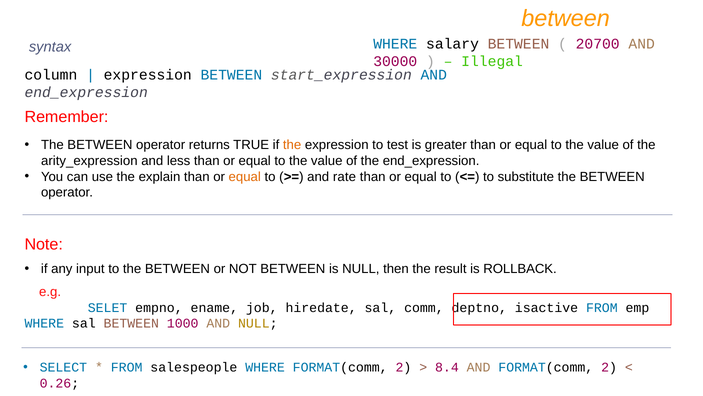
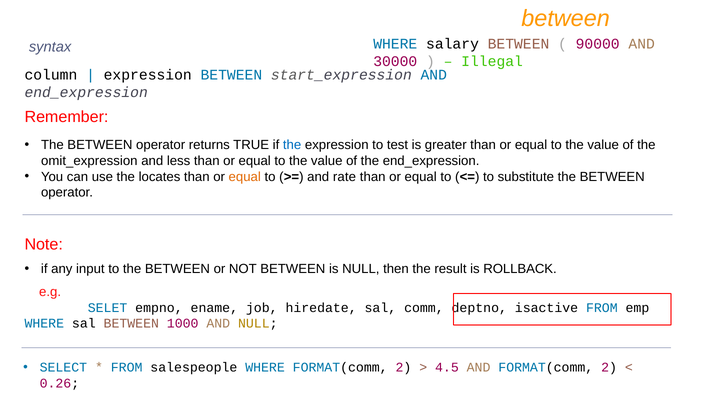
20700: 20700 -> 90000
the at (292, 145) colour: orange -> blue
arity_expression: arity_expression -> omit_expression
explain: explain -> locates
8.4: 8.4 -> 4.5
